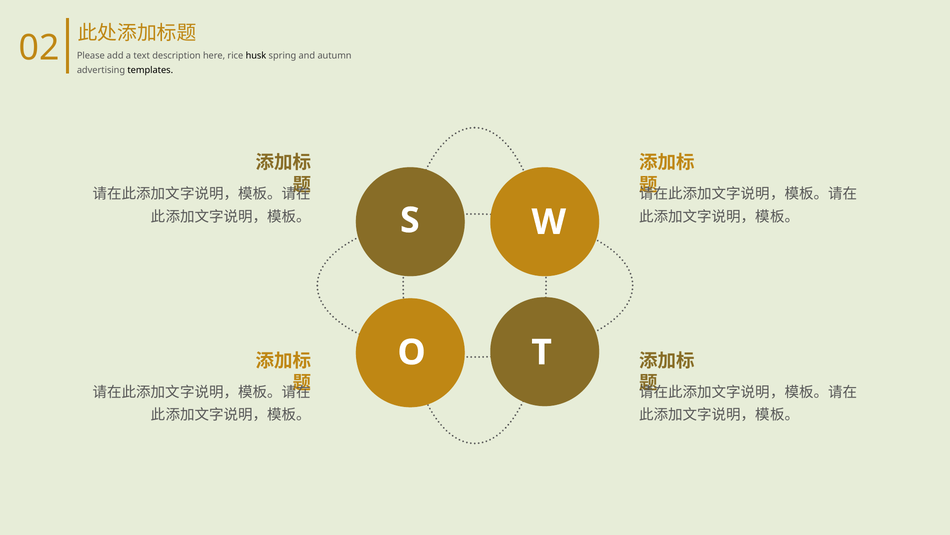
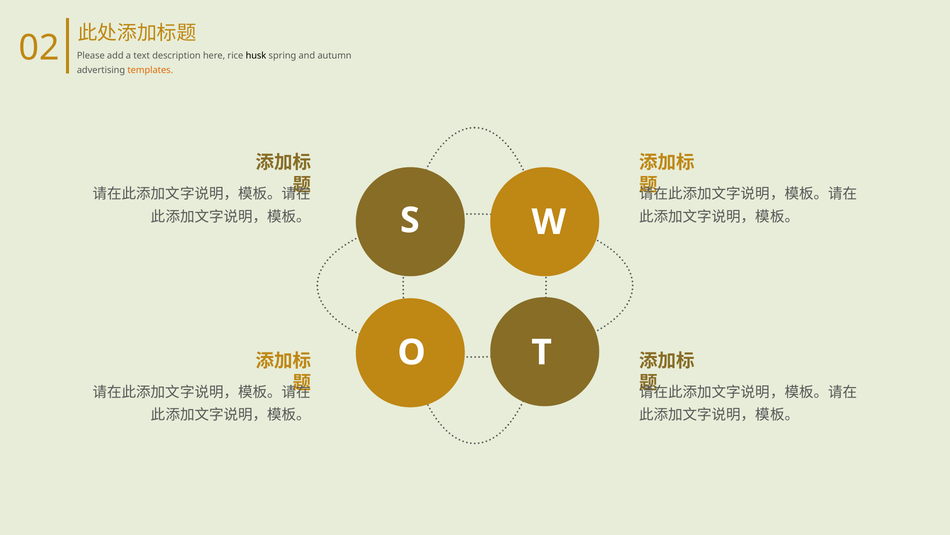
templates colour: black -> orange
